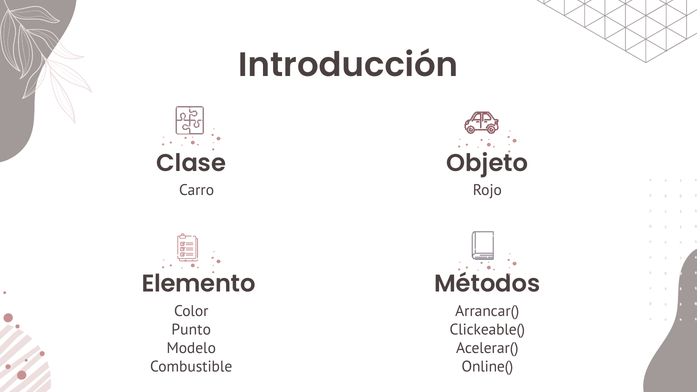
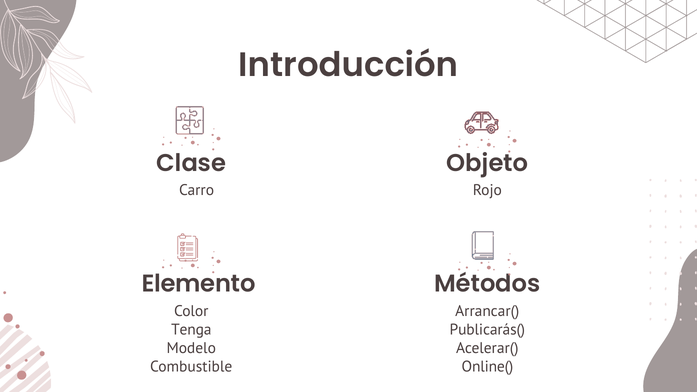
Punto: Punto -> Tenga
Clickeable(: Clickeable( -> Publicarás(
